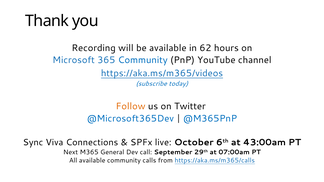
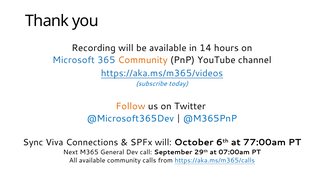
62: 62 -> 14
Community at (143, 60) colour: blue -> orange
SPFx live: live -> will
43:00am: 43:00am -> 77:00am
